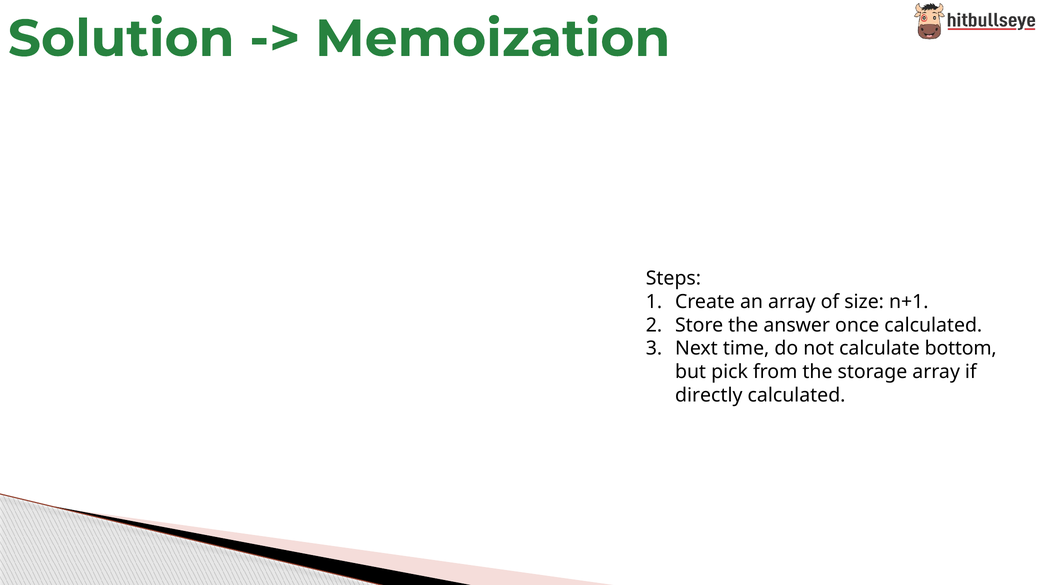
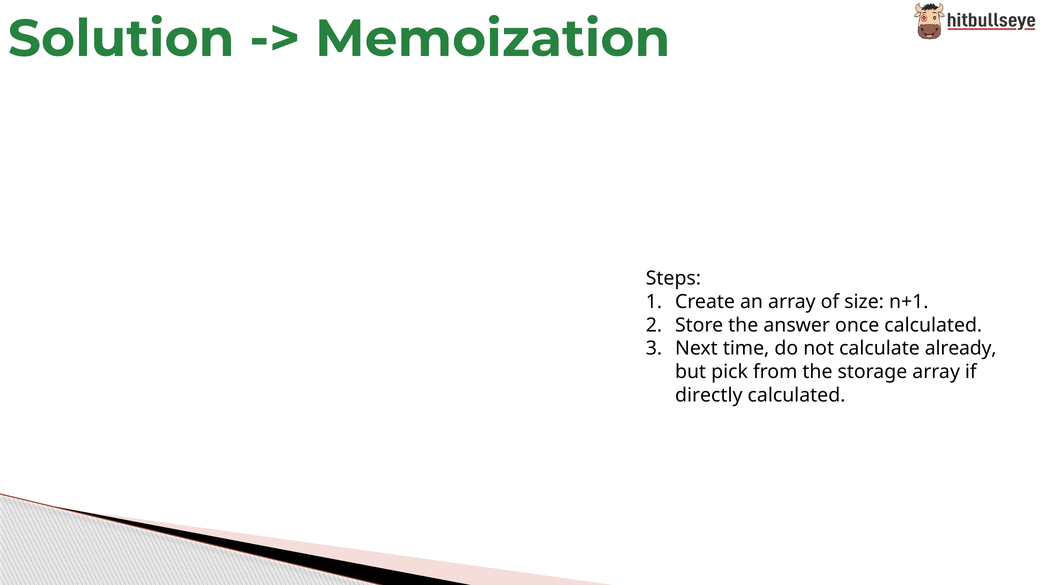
bottom: bottom -> already
